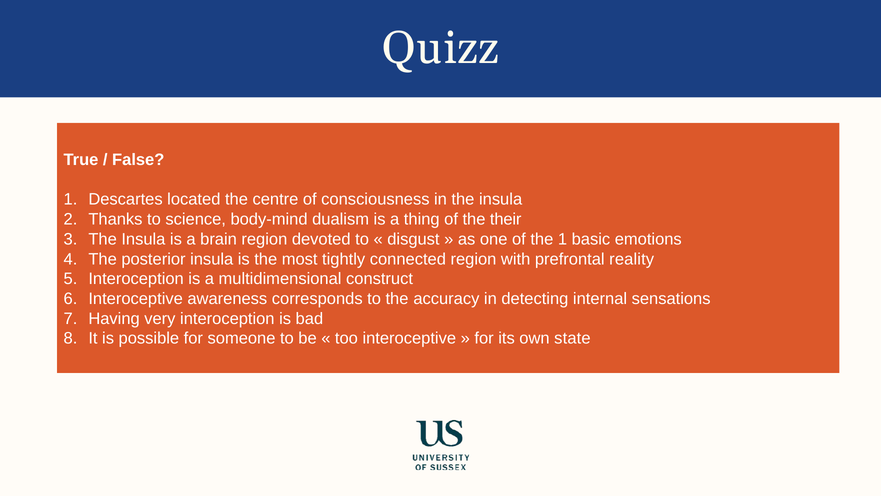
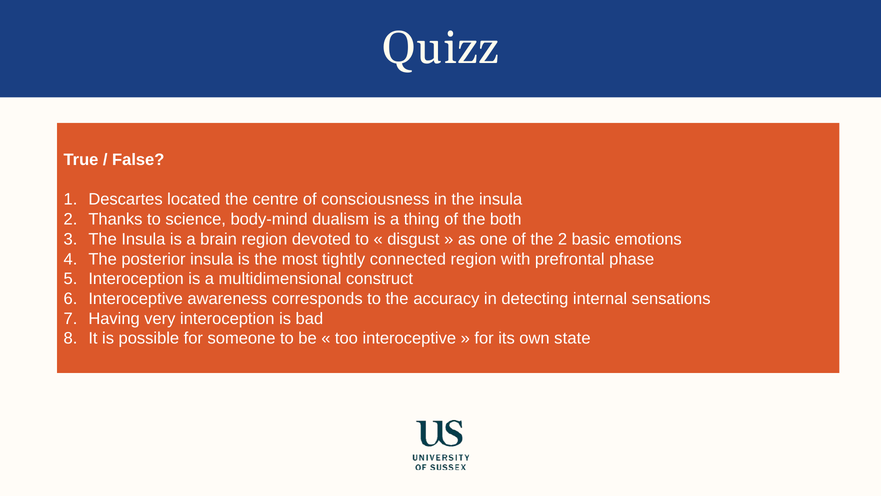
their: their -> both
the 1: 1 -> 2
reality: reality -> phase
